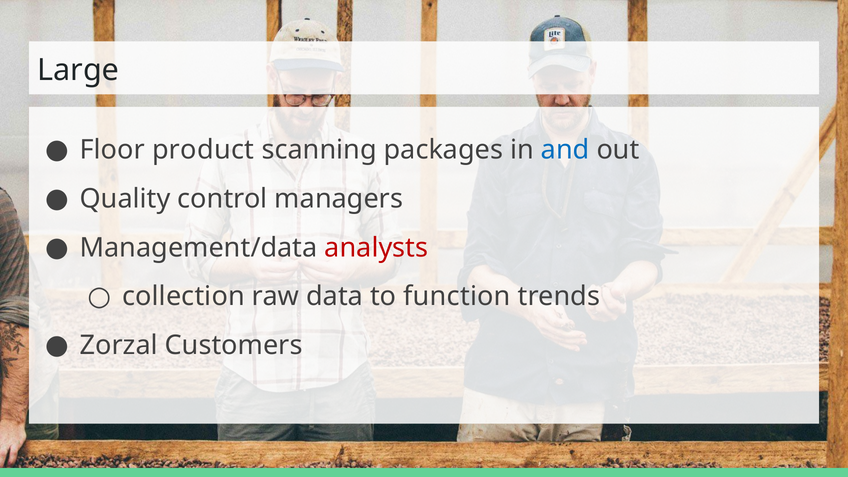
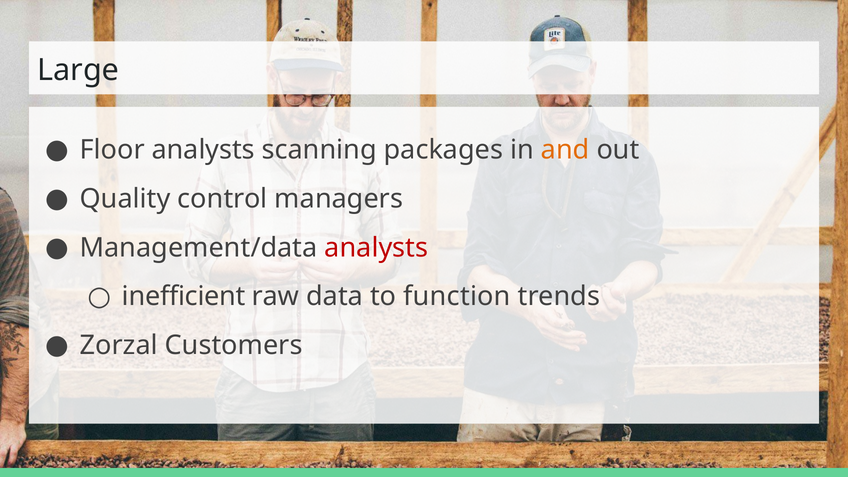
Floor product: product -> analysts
and colour: blue -> orange
collection: collection -> inefficient
